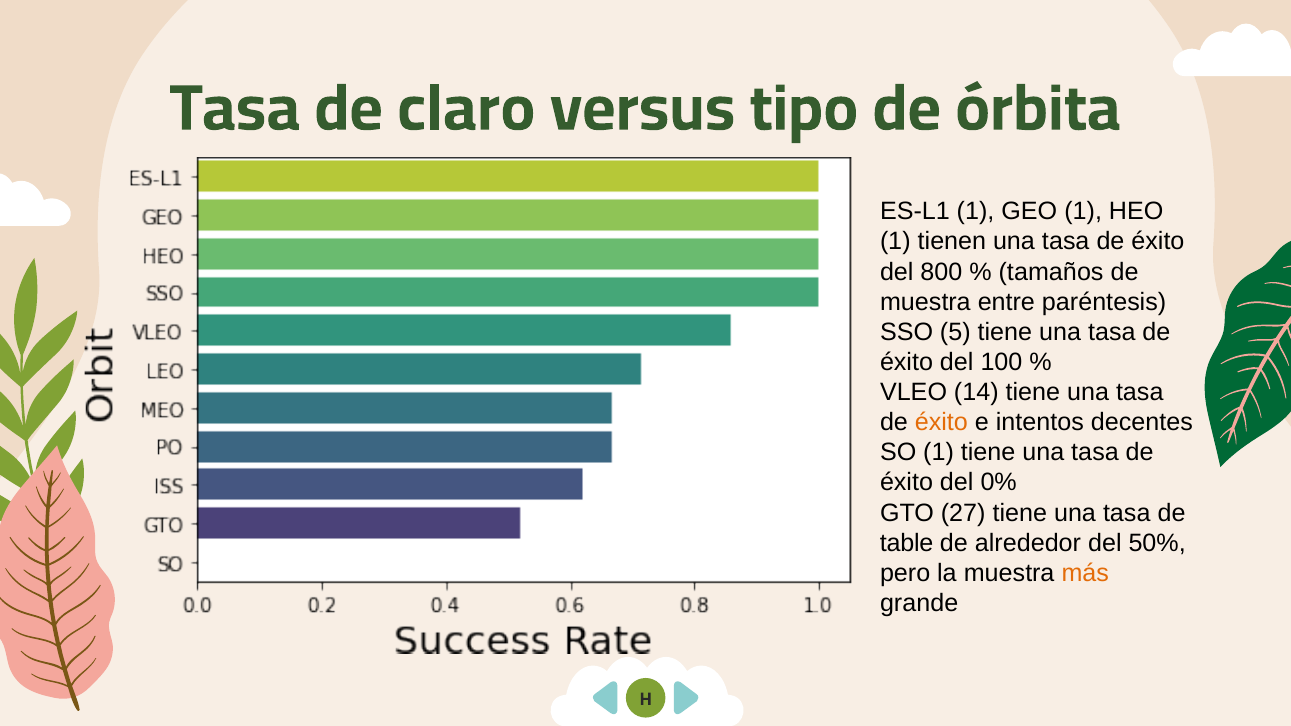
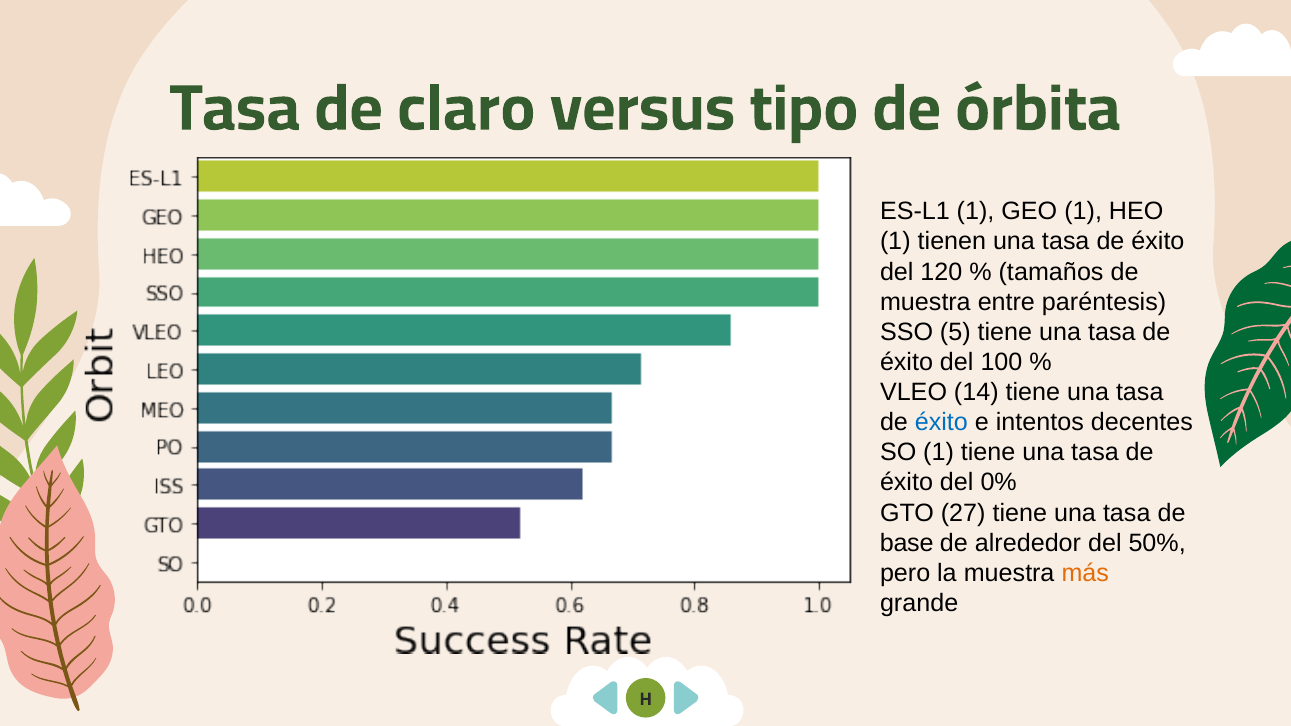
800: 800 -> 120
éxito at (941, 423) colour: orange -> blue
table: table -> base
